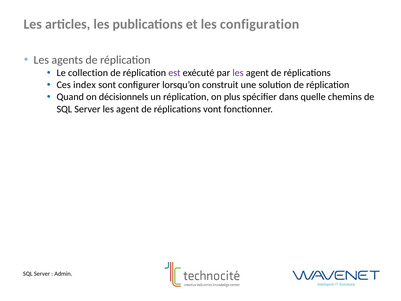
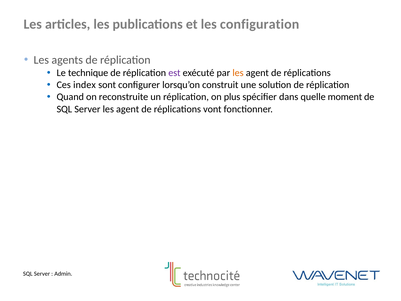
collection: collection -> technique
les at (238, 73) colour: purple -> orange
décisionnels: décisionnels -> reconstruite
chemins: chemins -> moment
